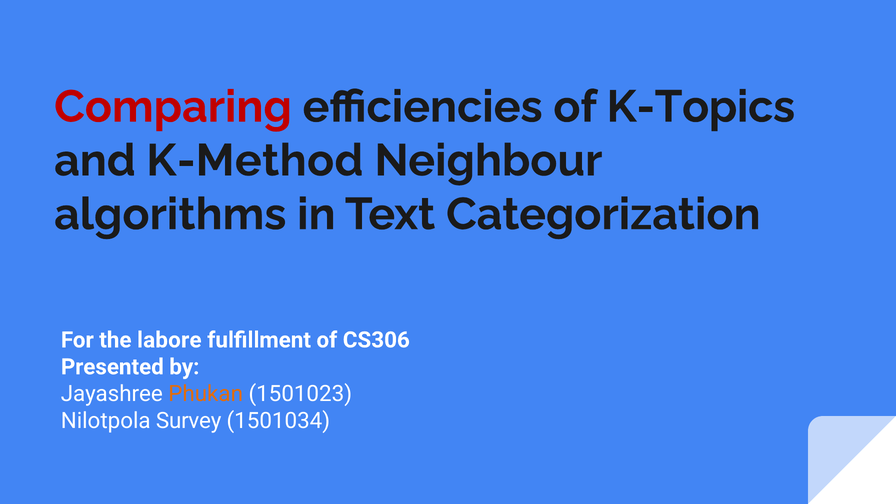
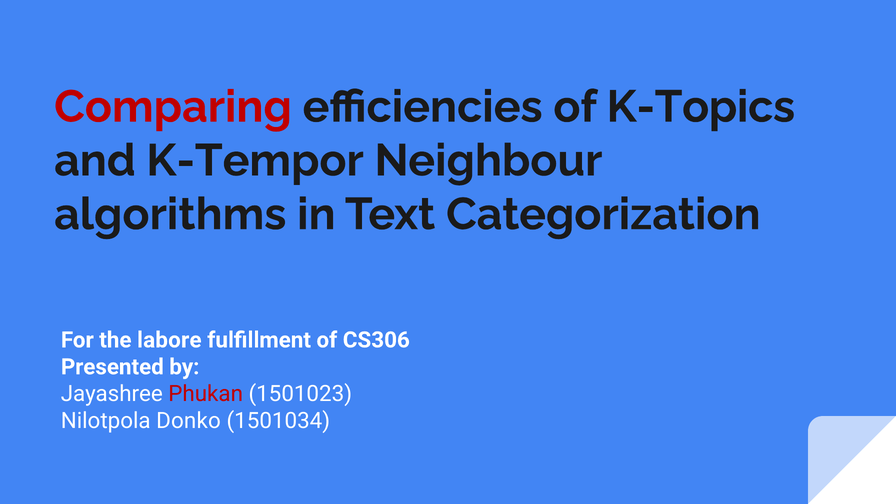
K-Method: K-Method -> K-Tempor
Phukan colour: orange -> red
Survey: Survey -> Donko
